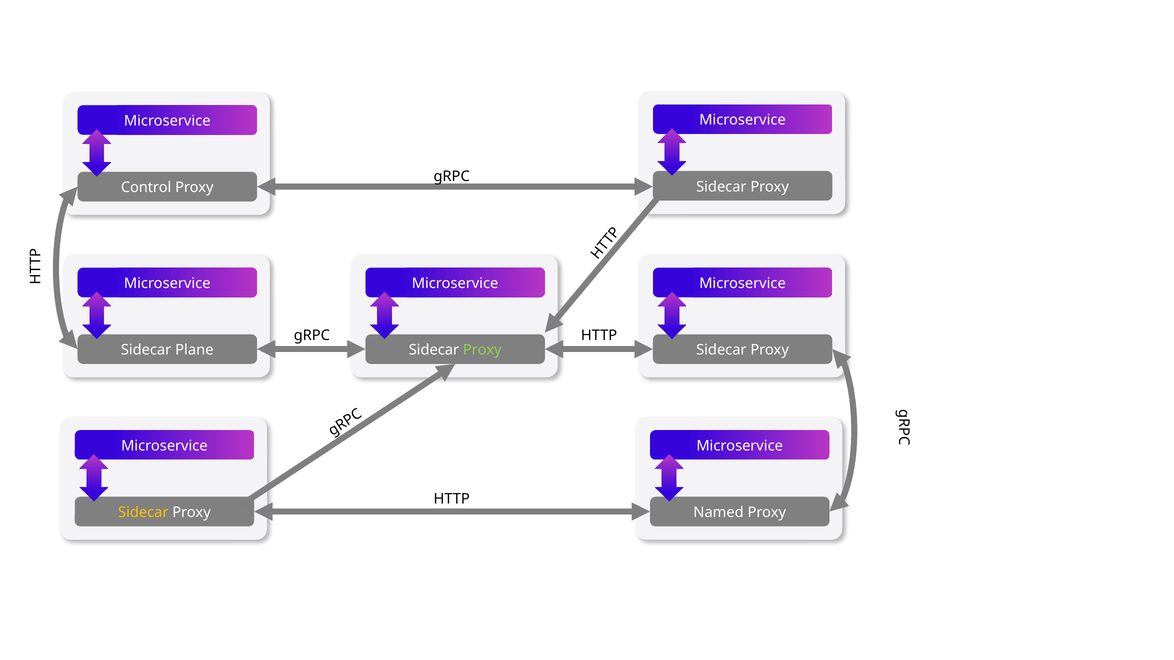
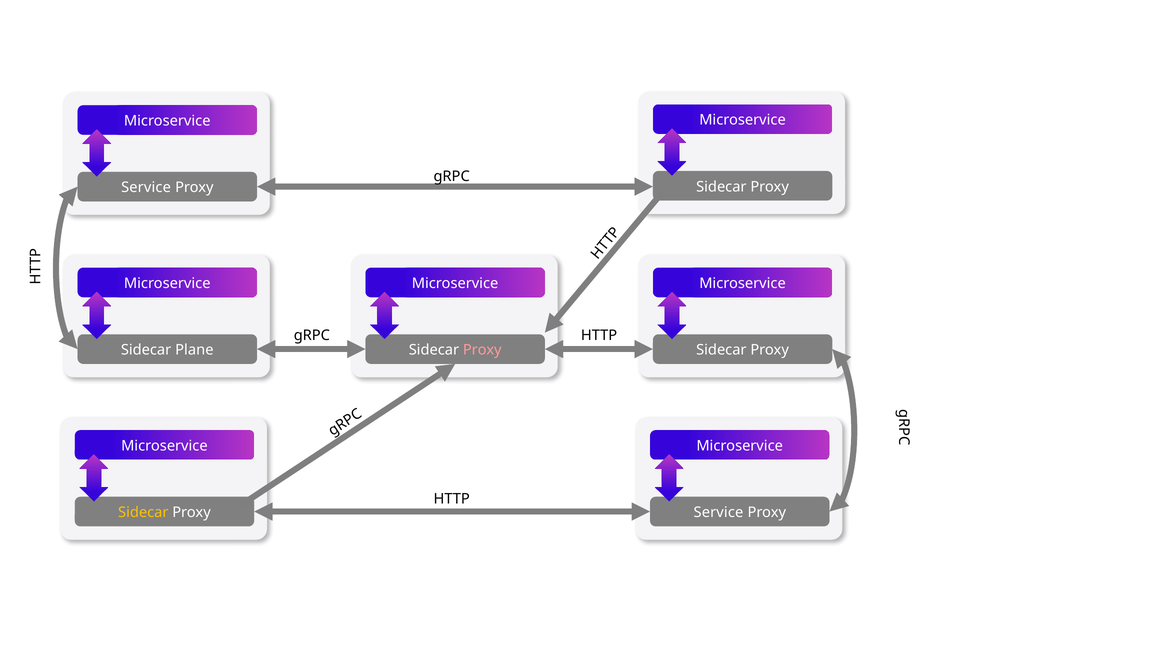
Control at (146, 188): Control -> Service
Proxy at (482, 350) colour: light green -> pink
Named at (719, 513): Named -> Service
